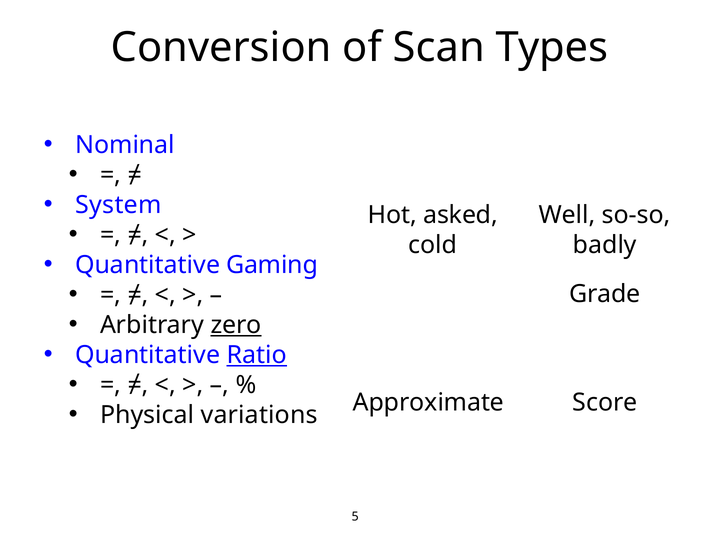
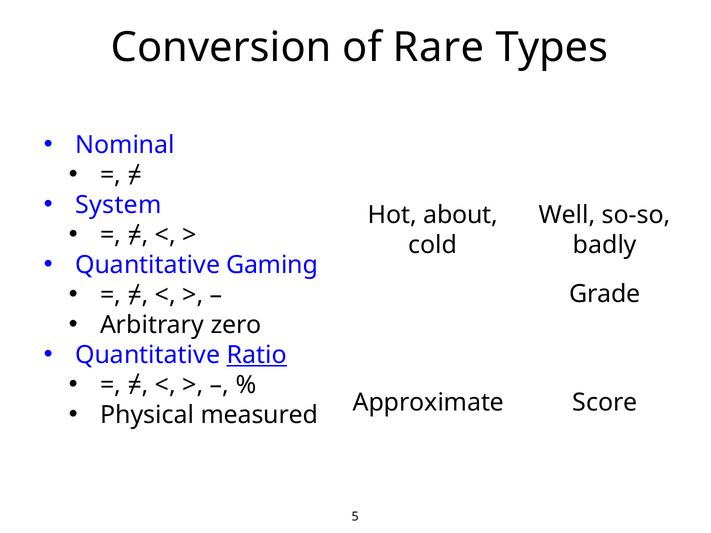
Scan: Scan -> Rare
asked: asked -> about
zero underline: present -> none
variations: variations -> measured
